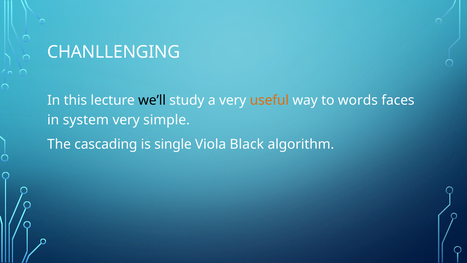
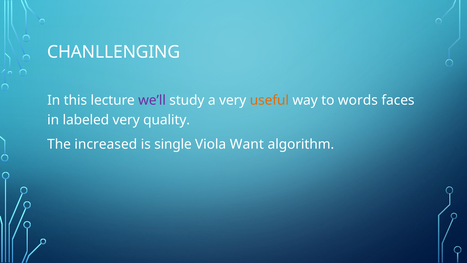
we’ll colour: black -> purple
system: system -> labeled
simple: simple -> quality
cascading: cascading -> increased
Black: Black -> Want
